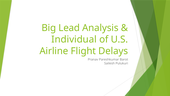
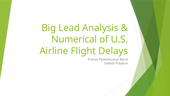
Individual: Individual -> Numerical
